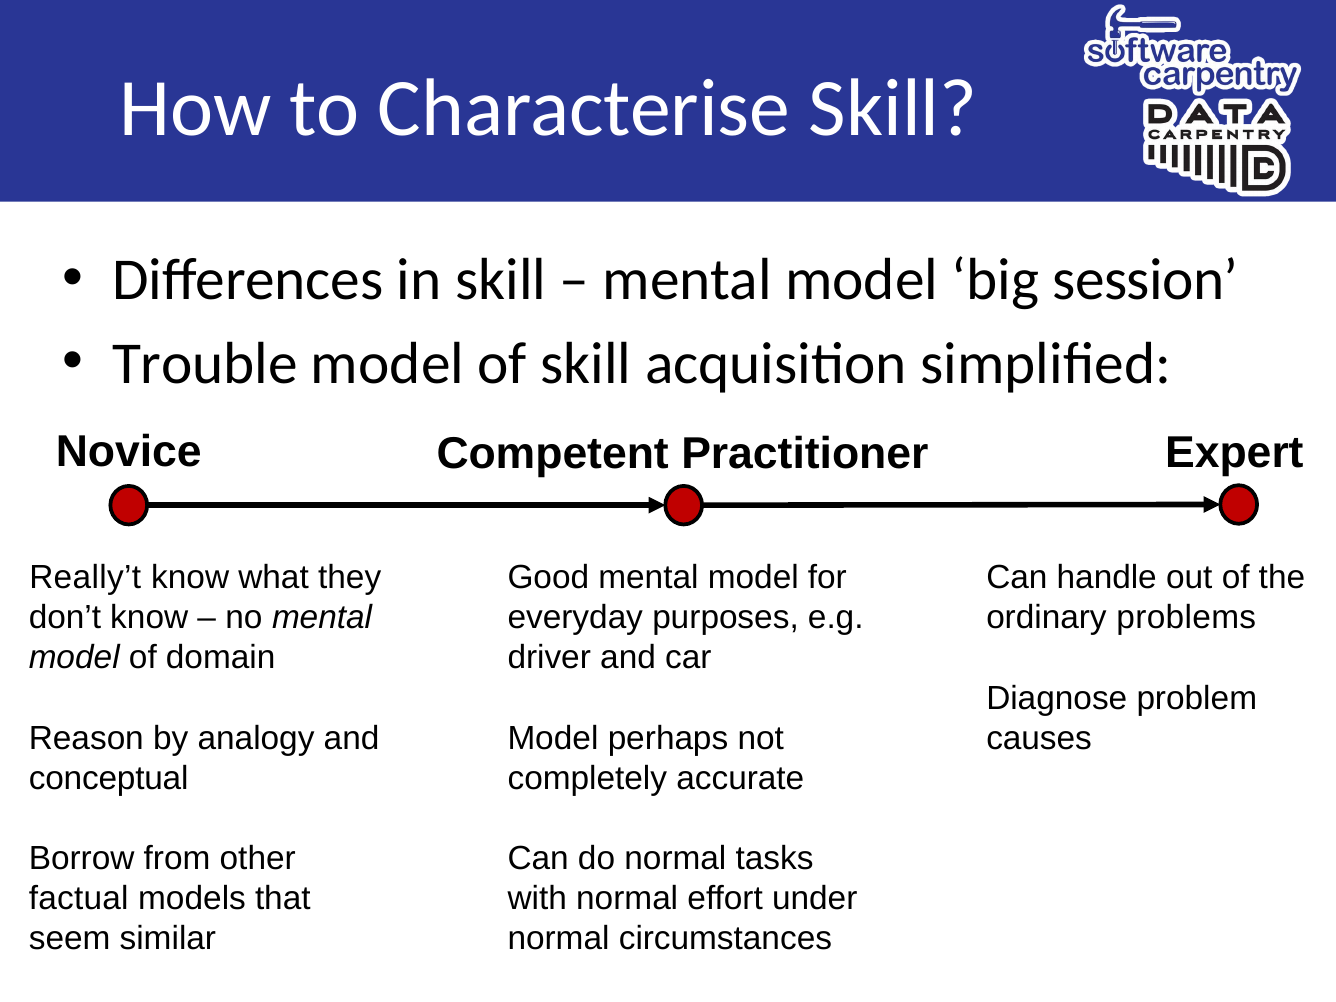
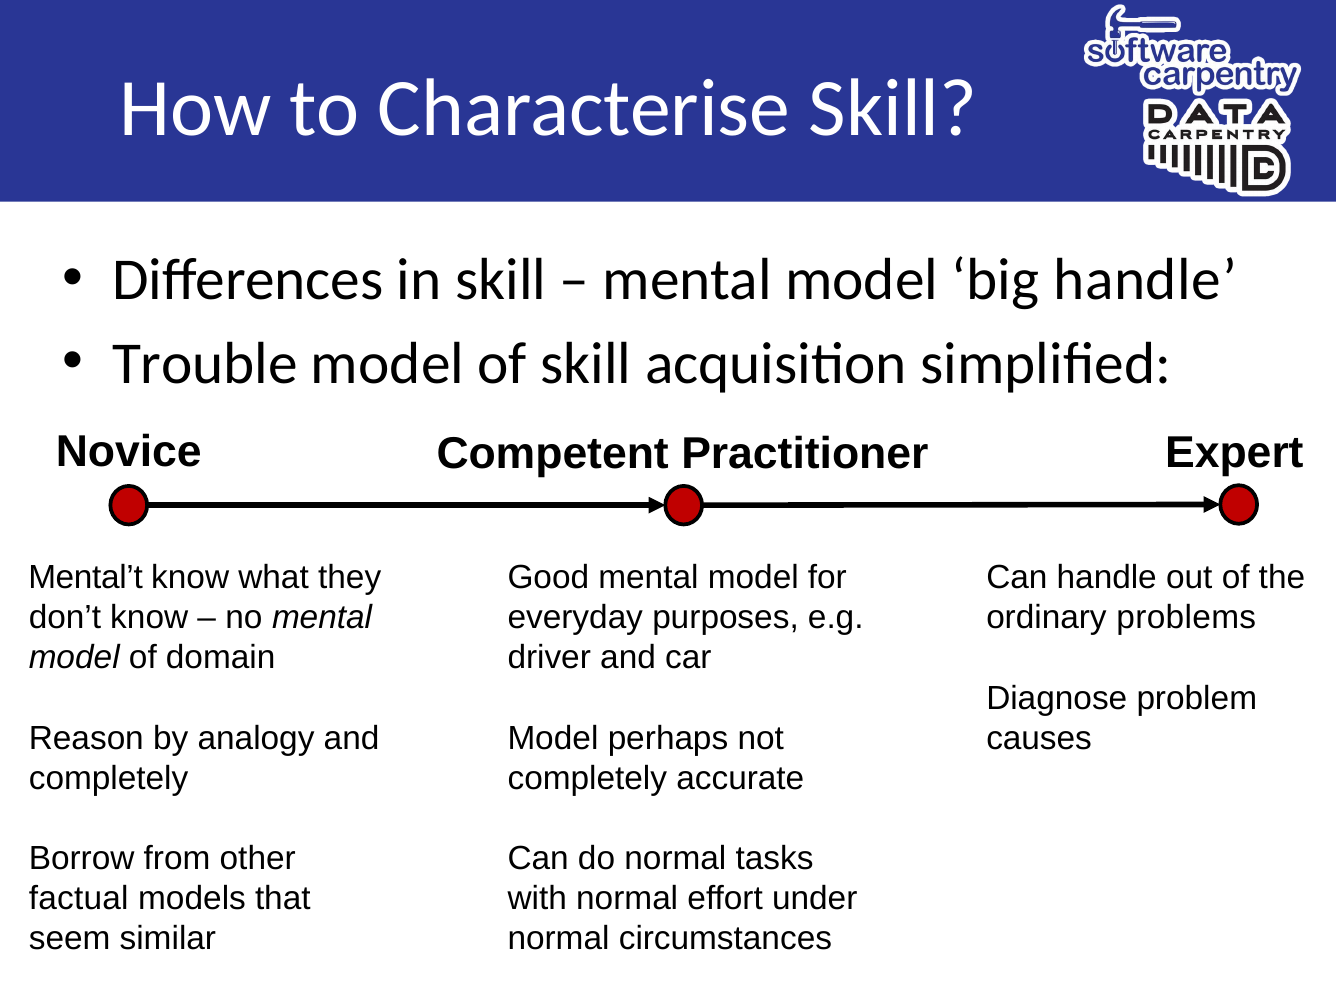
big session: session -> handle
Really’t: Really’t -> Mental’t
conceptual at (109, 778): conceptual -> completely
